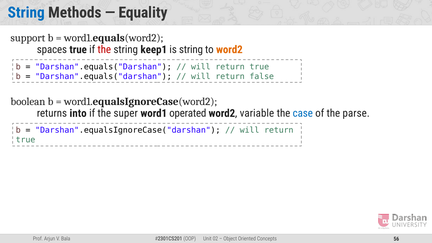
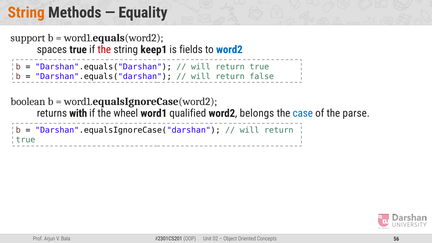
String at (26, 13) colour: blue -> orange
is string: string -> fields
word2 at (229, 50) colour: orange -> blue
into: into -> with
super: super -> wheel
operated: operated -> qualified
variable: variable -> belongs
